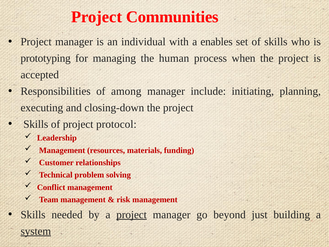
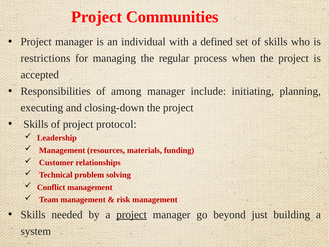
enables: enables -> defined
prototyping: prototyping -> restrictions
human: human -> regular
system underline: present -> none
